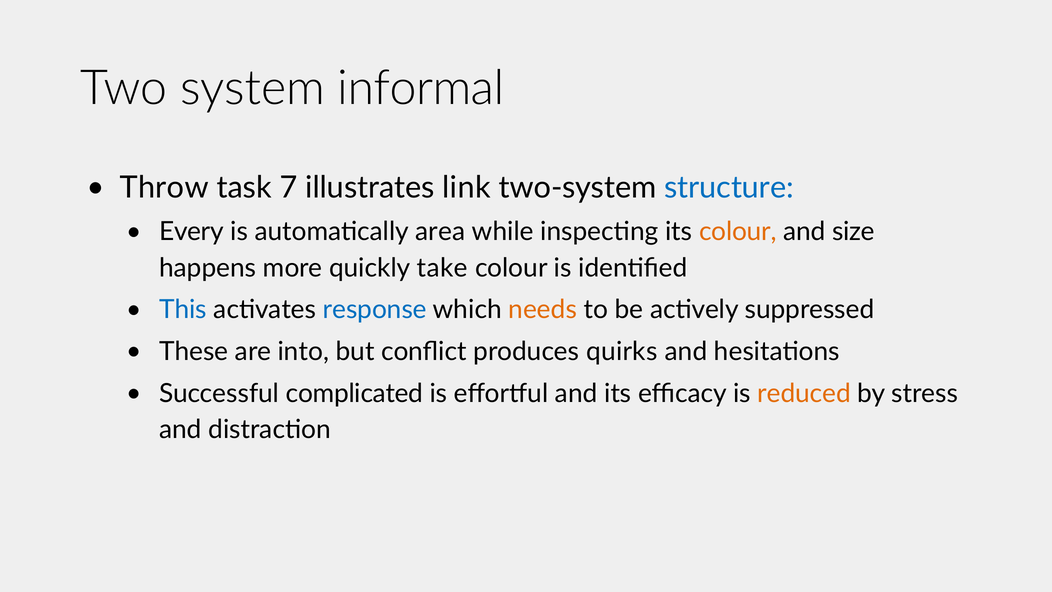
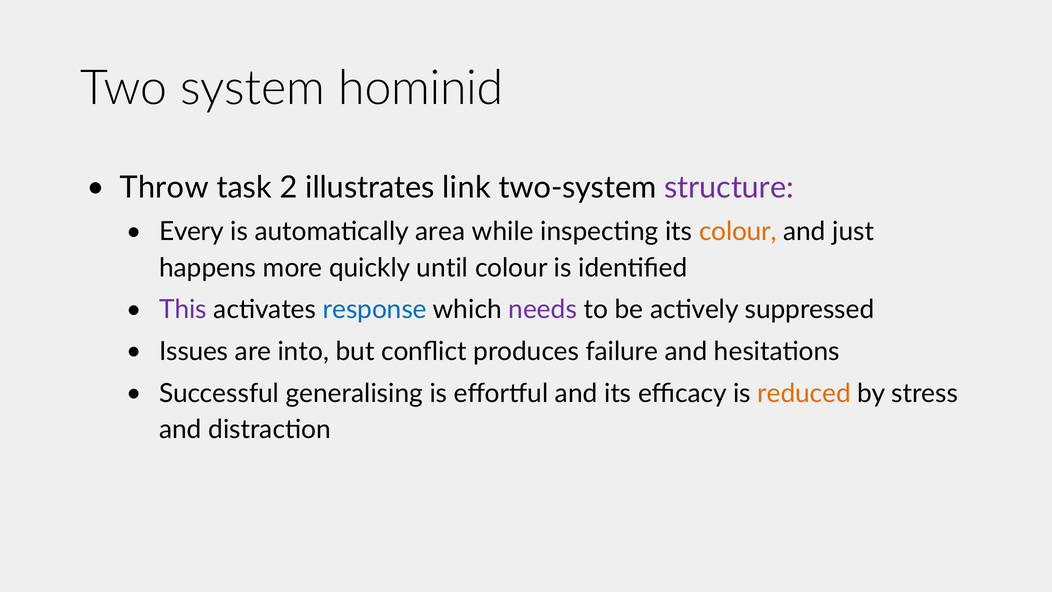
informal: informal -> hominid
7: 7 -> 2
structure colour: blue -> purple
size: size -> just
take: take -> until
This colour: blue -> purple
needs colour: orange -> purple
These: These -> Issues
quirks: quirks -> failure
complicated: complicated -> generalising
